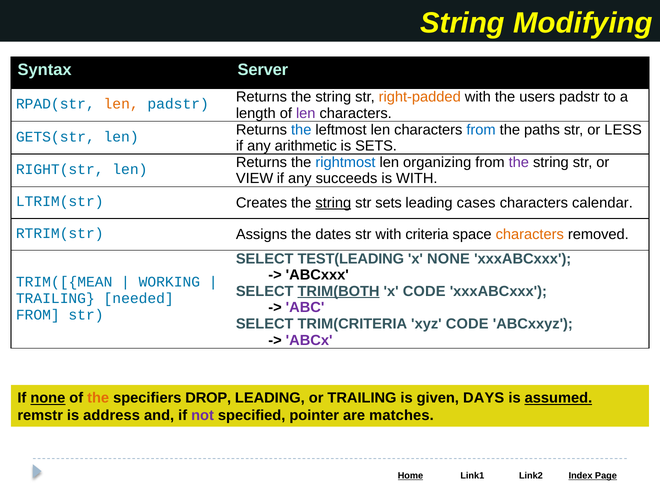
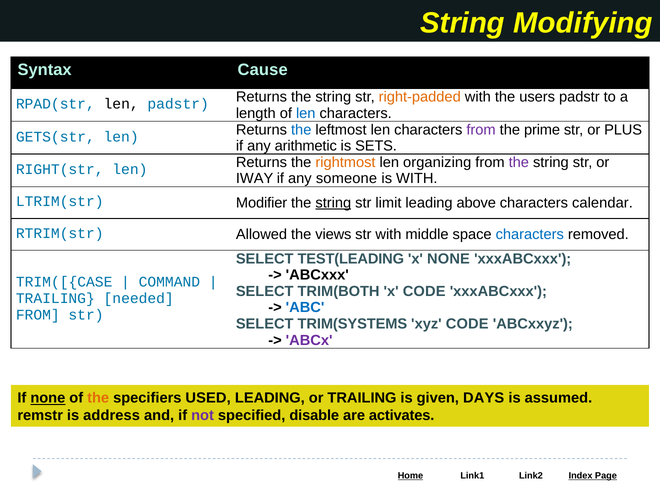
Server: Server -> Cause
len at (121, 104) colour: orange -> black
len at (306, 113) colour: purple -> blue
from at (481, 130) colour: blue -> purple
paths: paths -> prime
LESS: LESS -> PLUS
rightmost colour: blue -> orange
VIEW: VIEW -> IWAY
succeeds: succeeds -> someone
Creates: Creates -> Modifier
str sets: sets -> limit
cases: cases -> above
Assigns: Assigns -> Allowed
dates: dates -> views
criteria: criteria -> middle
characters at (530, 235) colour: orange -> blue
TRIM([{MEAN: TRIM([{MEAN -> TRIM([{CASE
WORKING: WORKING -> COMMAND
TRIM(BOTH underline: present -> none
ABC colour: purple -> blue
TRIM(CRITERIA: TRIM(CRITERIA -> TRIM(SYSTEMS
DROP: DROP -> USED
assumed underline: present -> none
pointer: pointer -> disable
matches: matches -> activates
